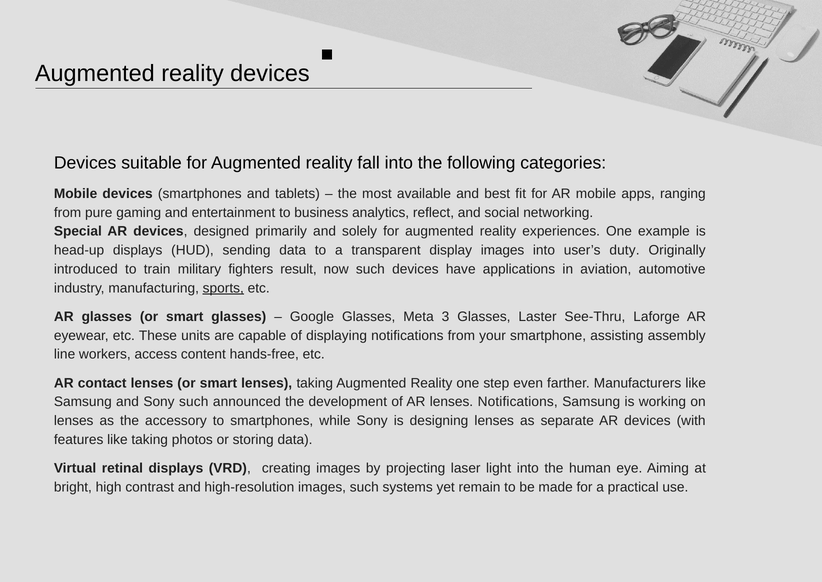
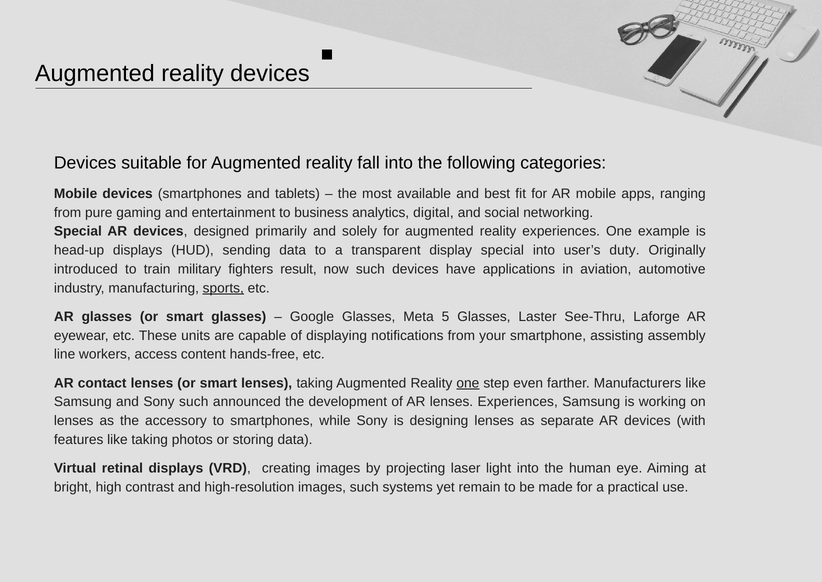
reflect: reflect -> digital
display images: images -> special
3: 3 -> 5
one at (468, 383) underline: none -> present
lenses Notifications: Notifications -> Experiences
